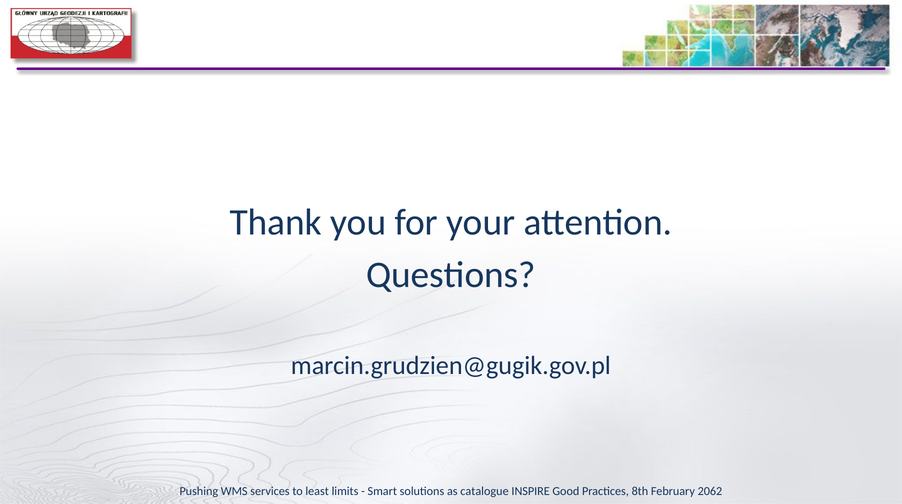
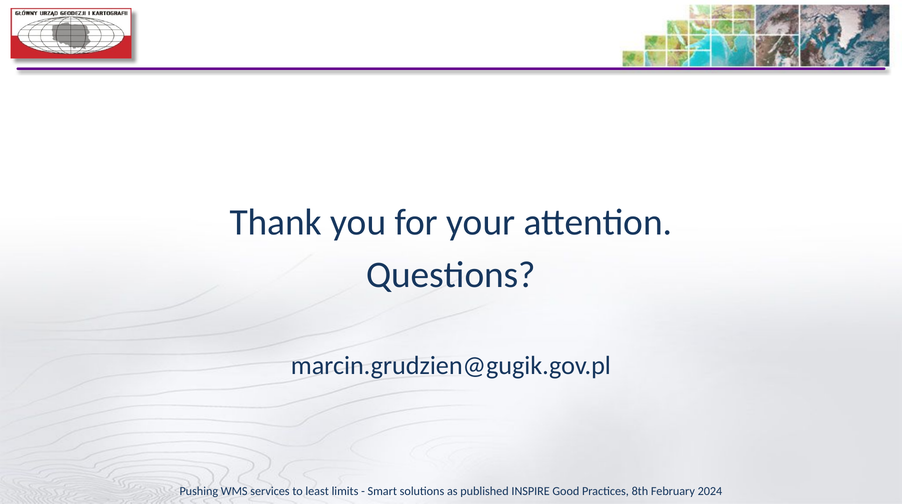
catalogue: catalogue -> published
2062: 2062 -> 2024
